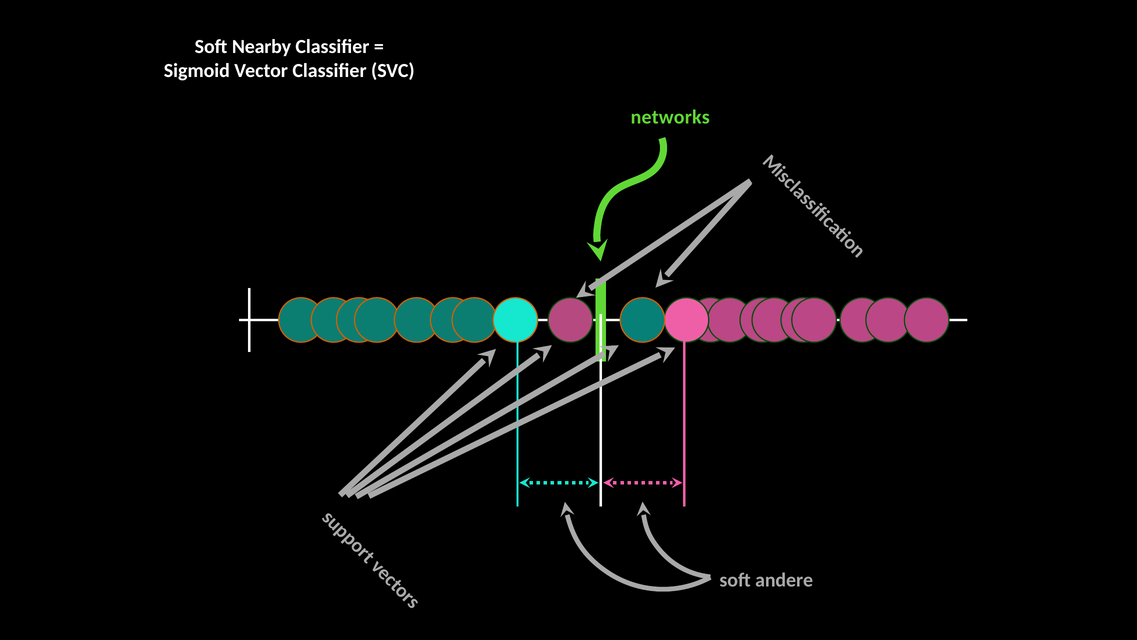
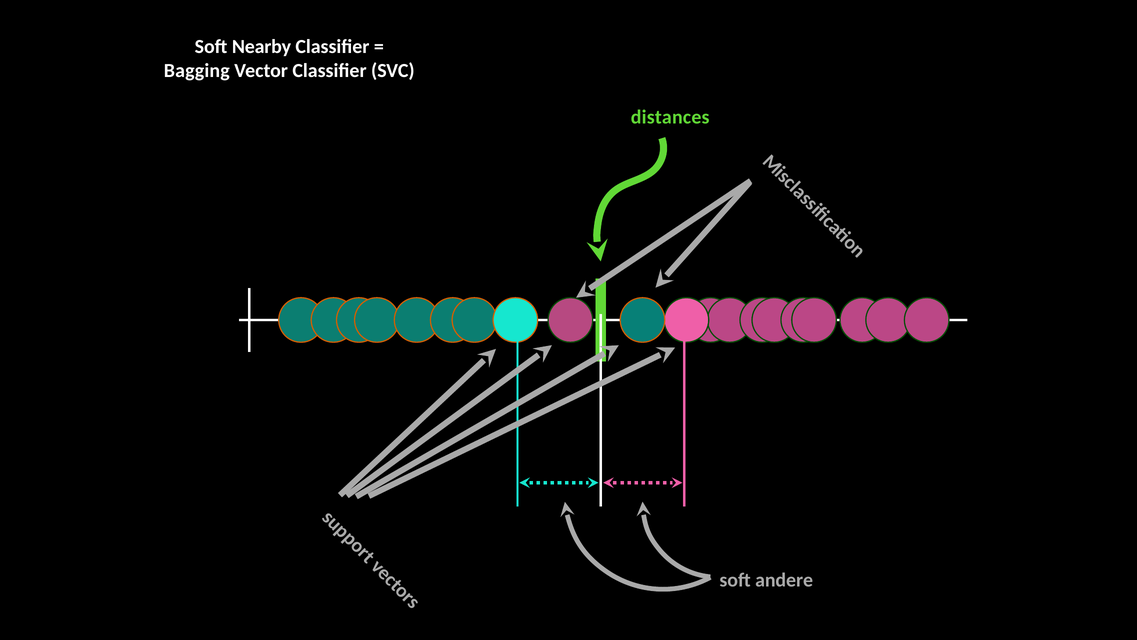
Sigmoid: Sigmoid -> Bagging
networks: networks -> distances
